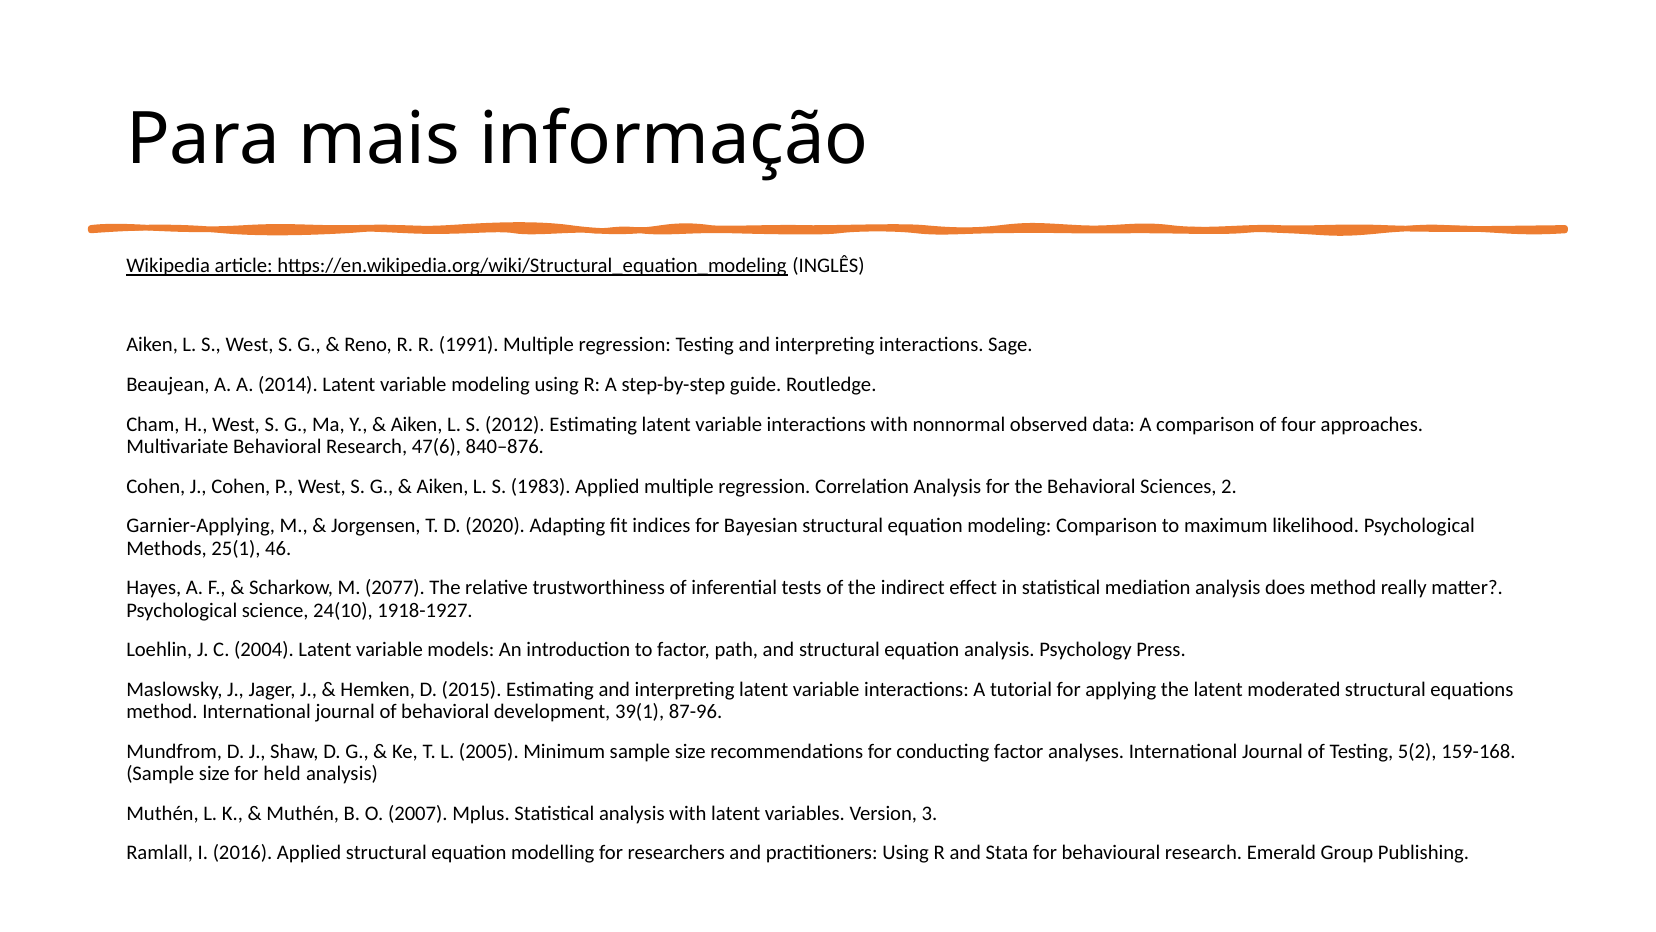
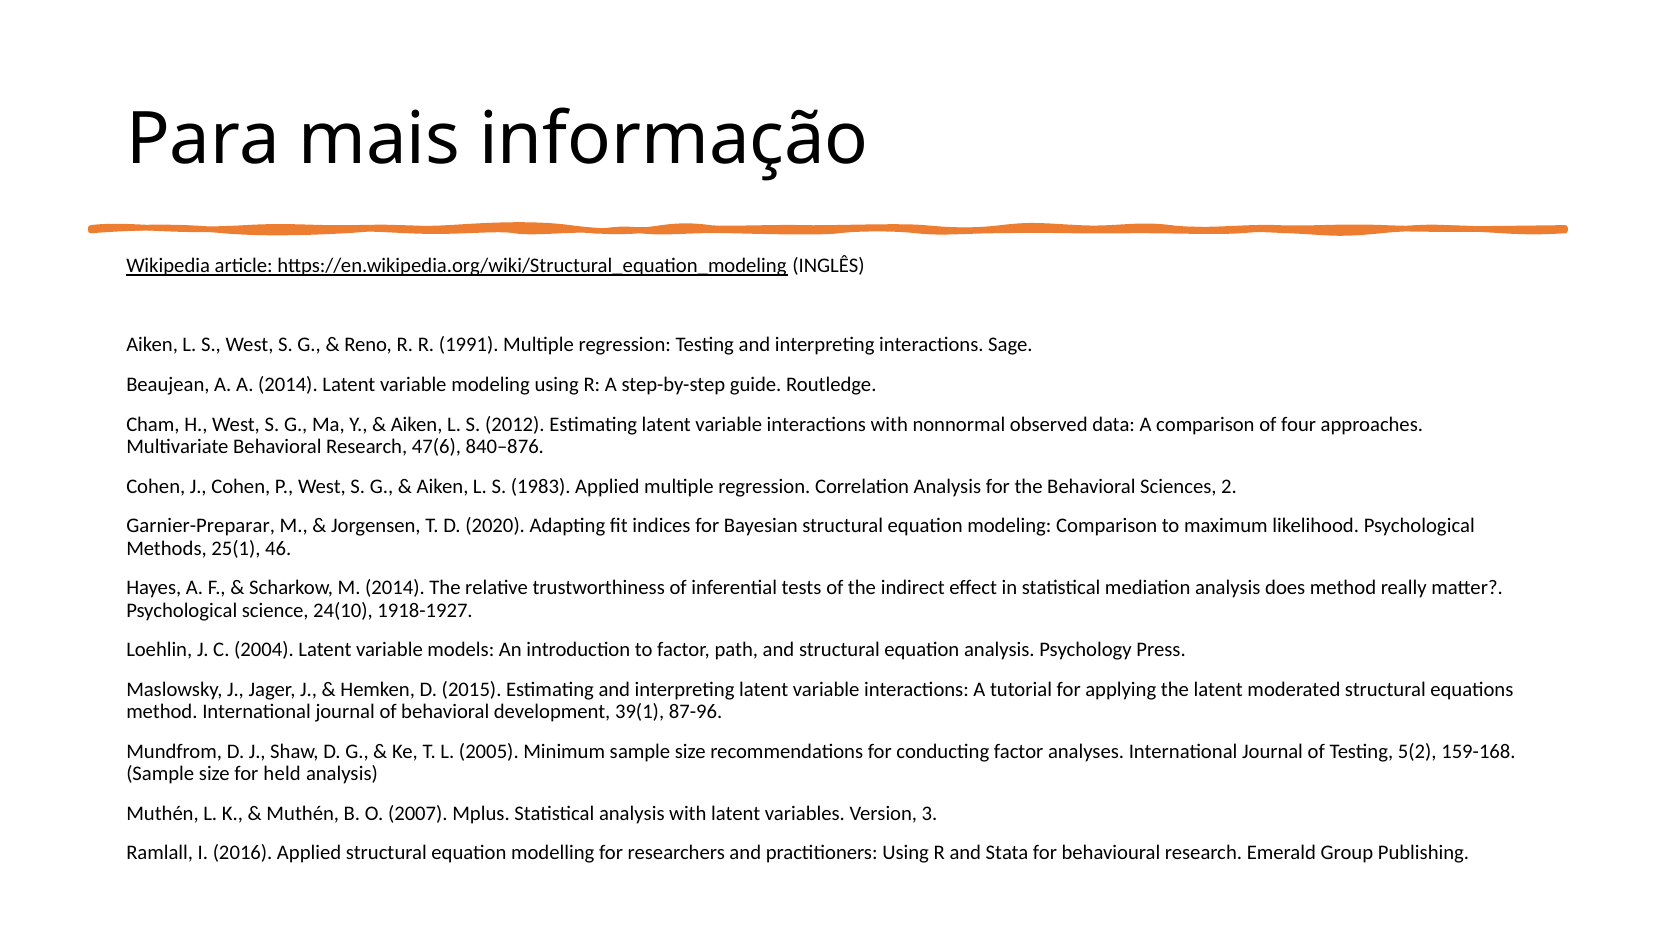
Garnier-Applying: Garnier-Applying -> Garnier-Preparar
M 2077: 2077 -> 2014
